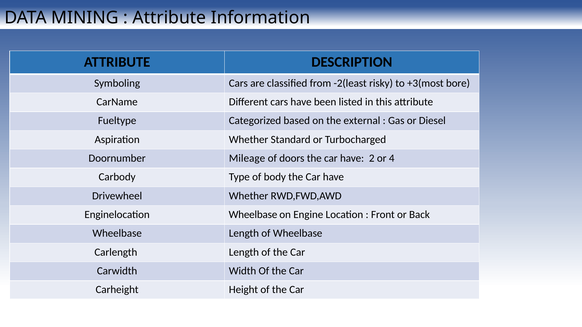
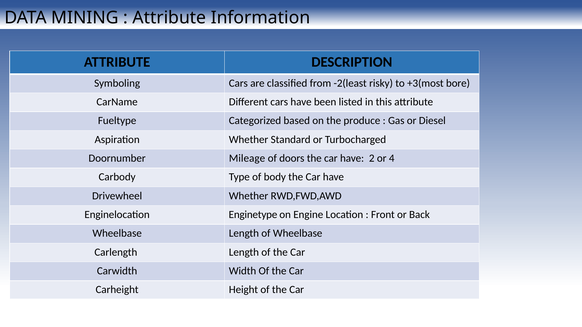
external: external -> produce
Enginelocation Wheelbase: Wheelbase -> Enginetype
